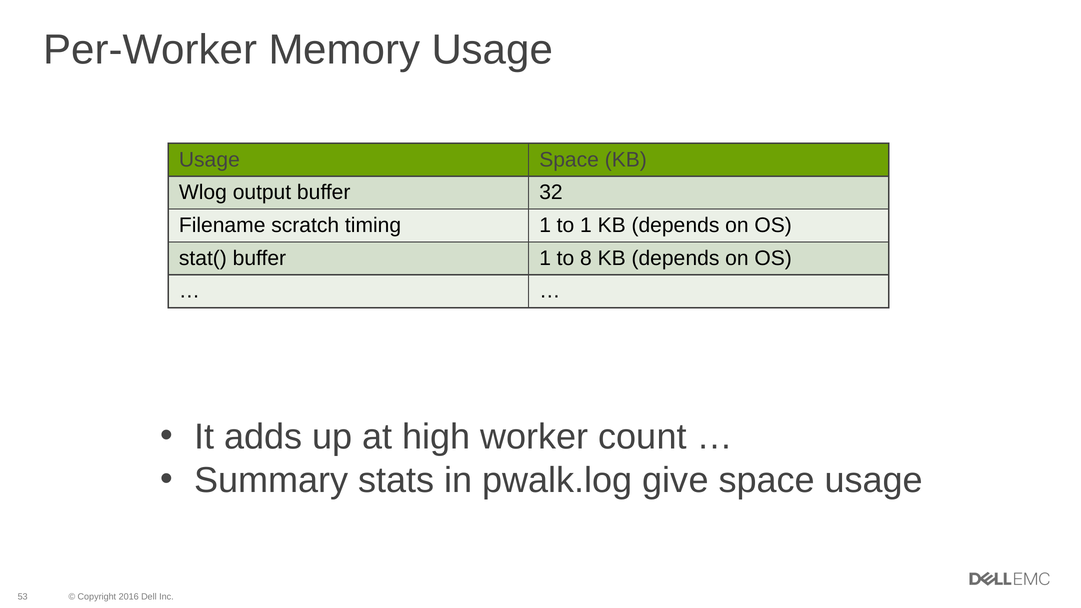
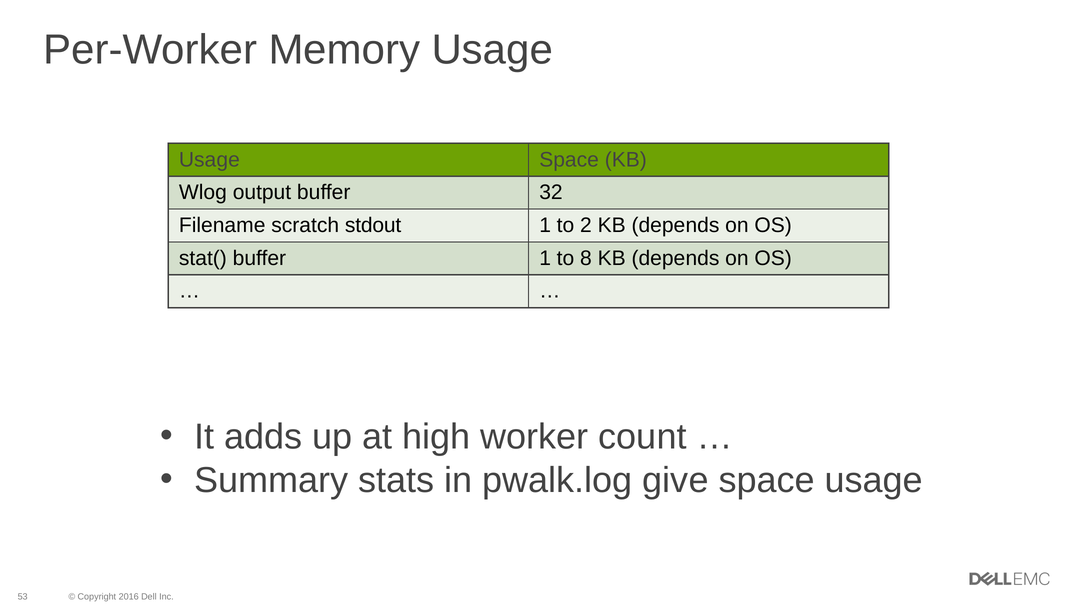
timing: timing -> stdout
to 1: 1 -> 2
